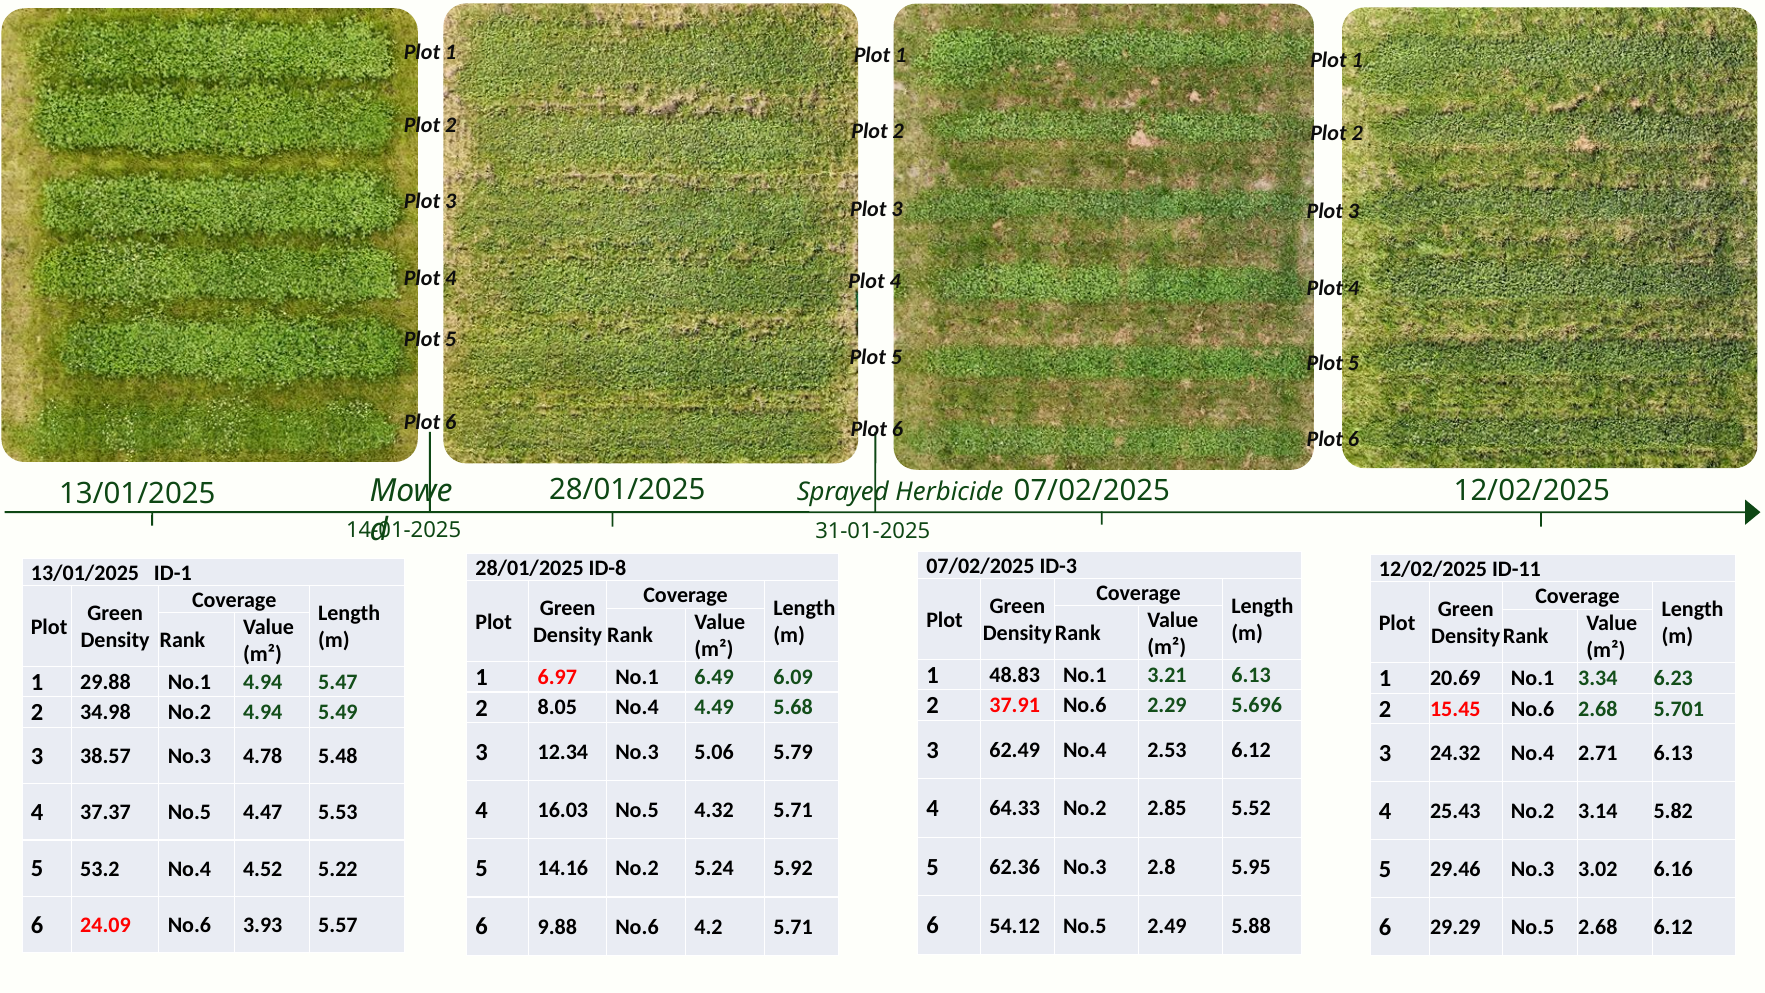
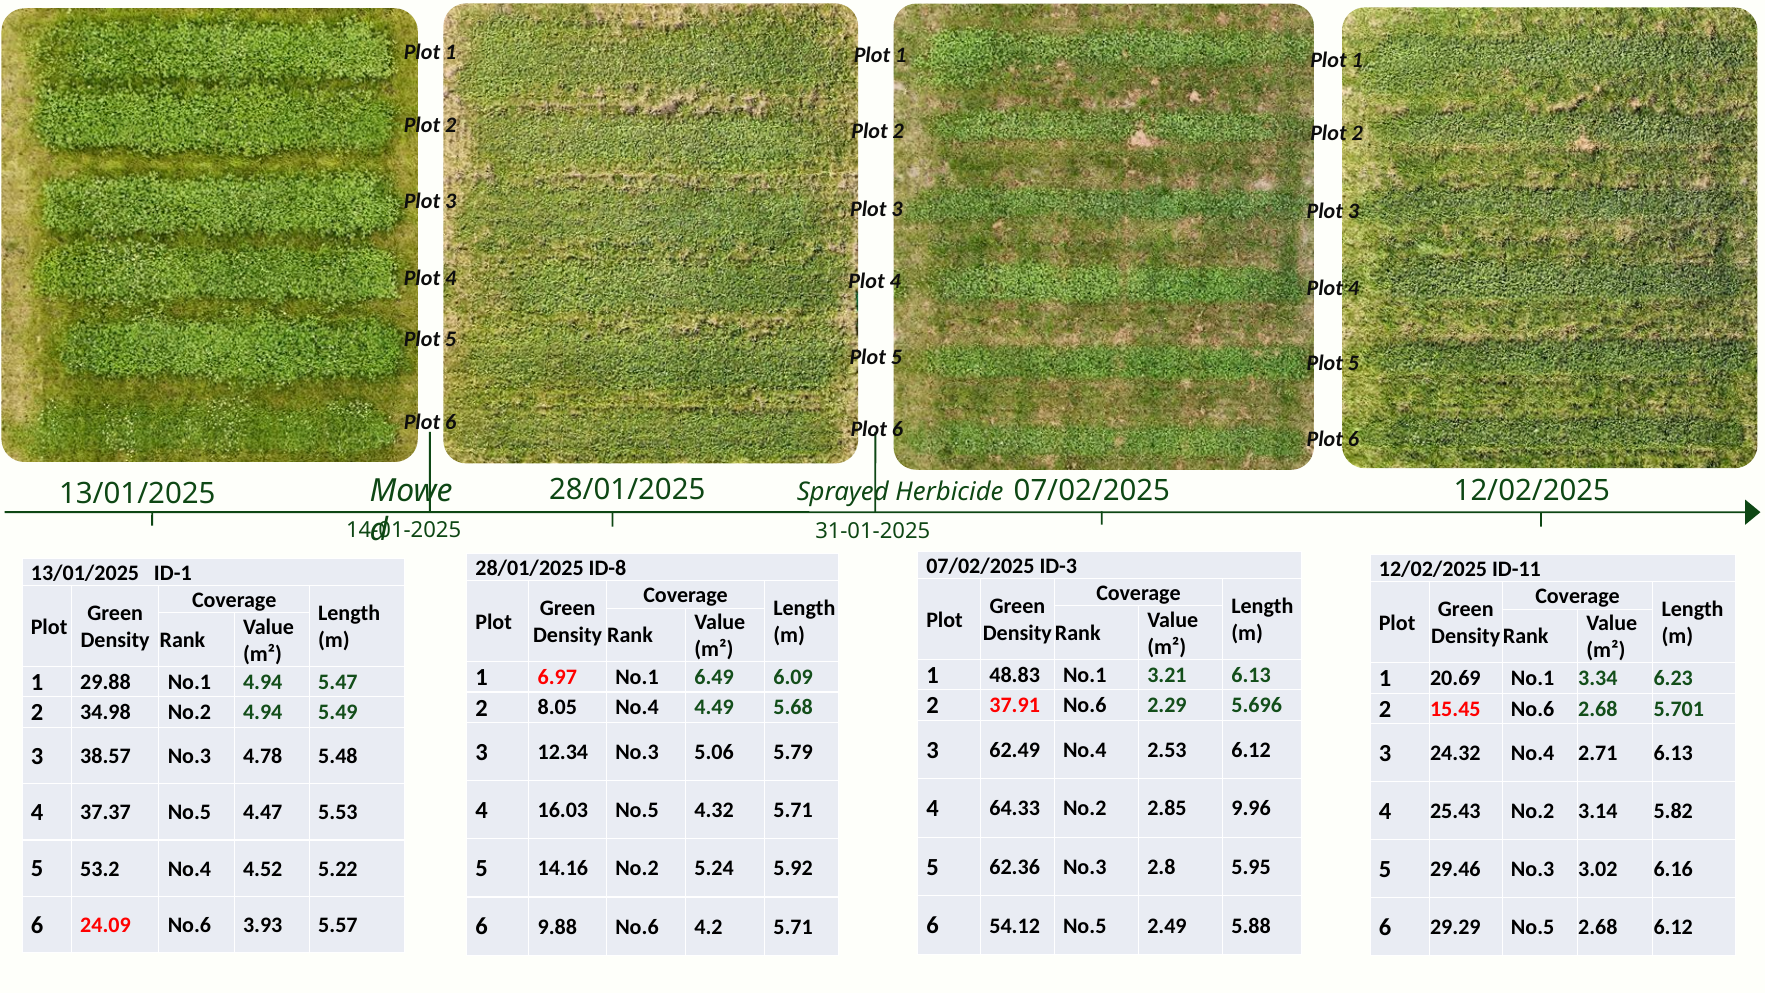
5.52: 5.52 -> 9.96
